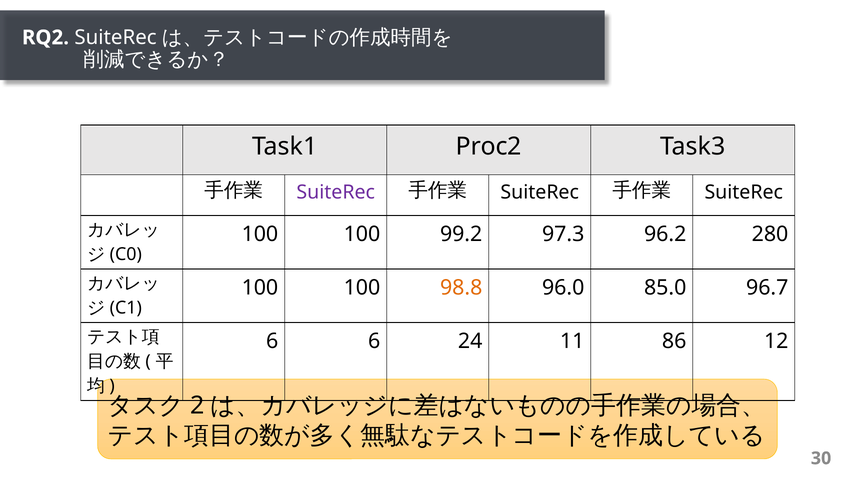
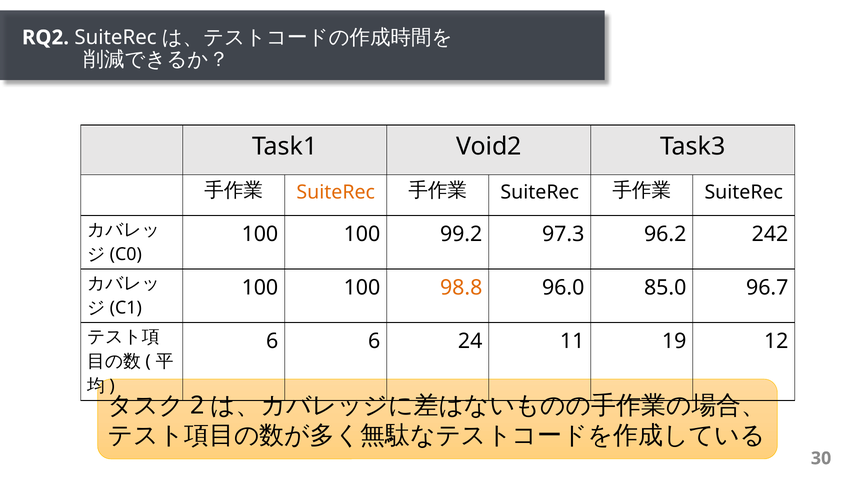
Proc2: Proc2 -> Void2
SuiteRec at (336, 192) colour: purple -> orange
280: 280 -> 242
86: 86 -> 19
